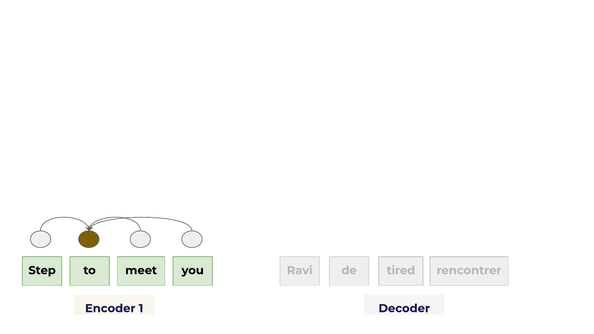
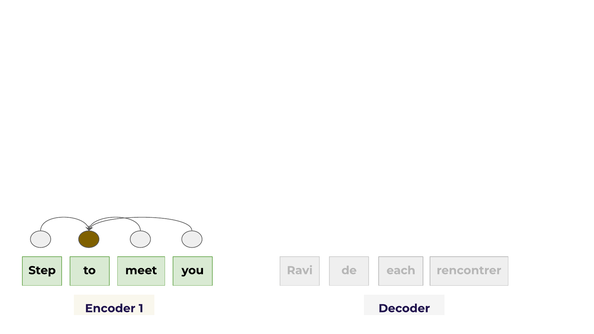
tired: tired -> each
